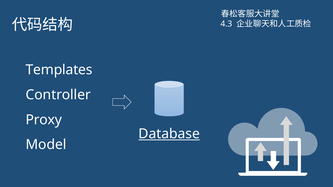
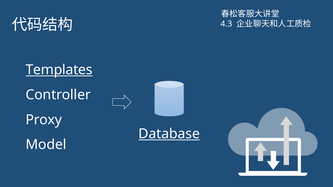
Templates underline: none -> present
